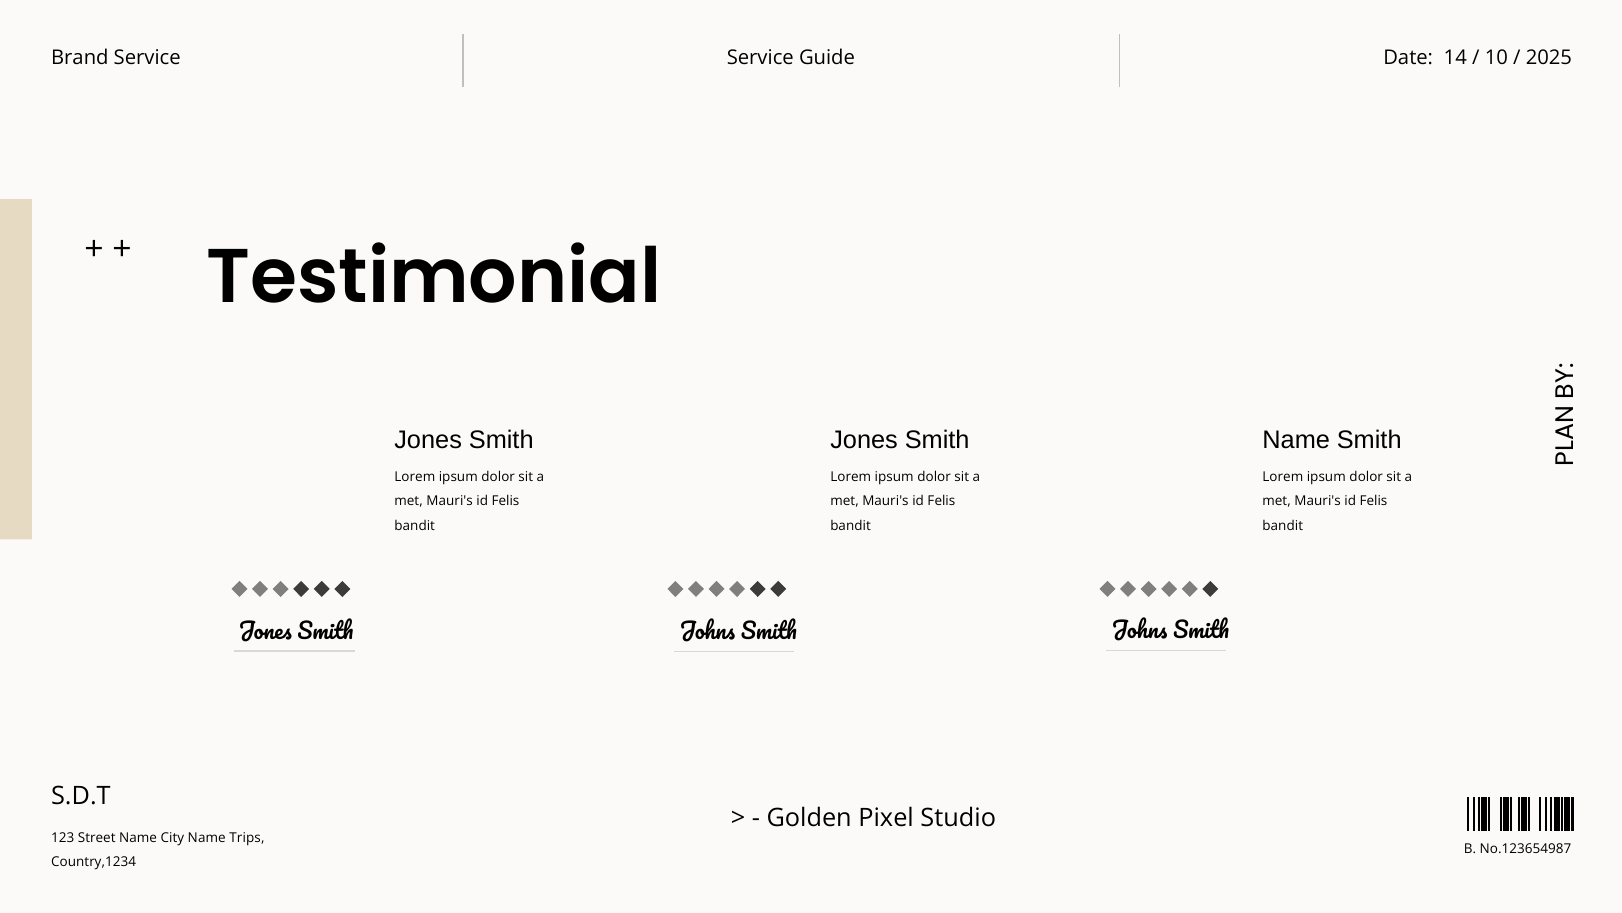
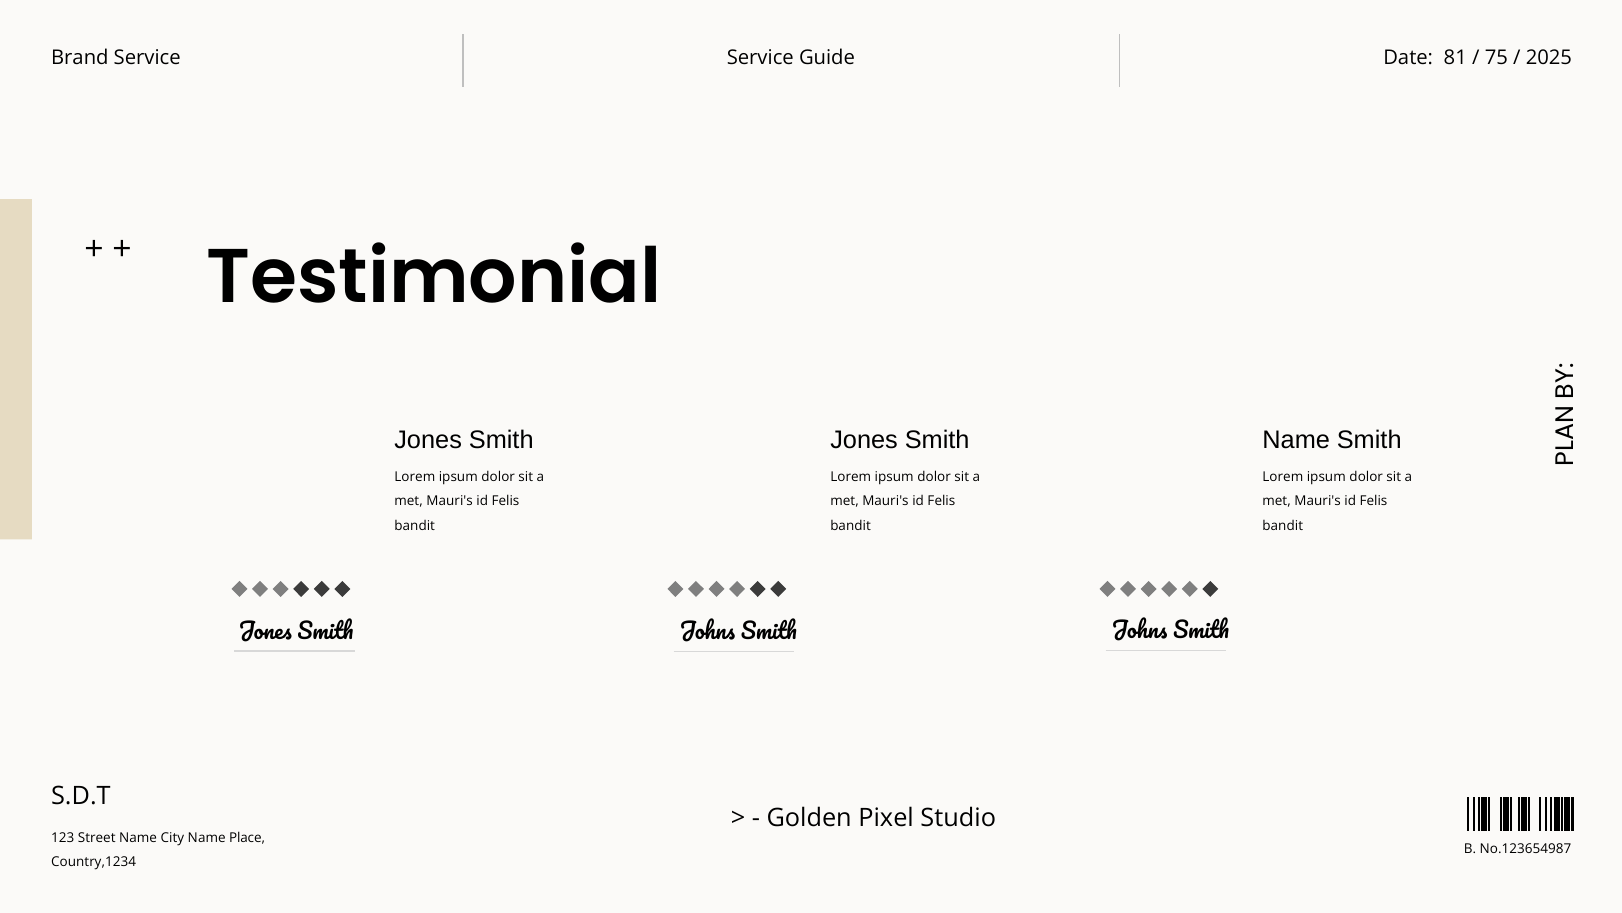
14: 14 -> 81
10: 10 -> 75
Trips: Trips -> Place
